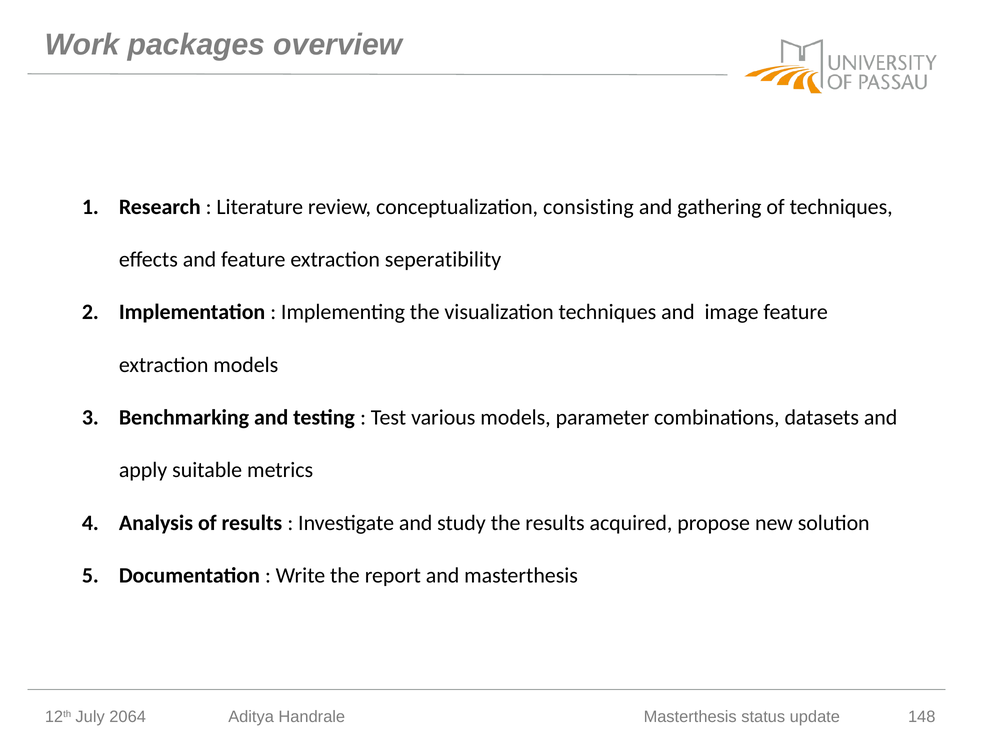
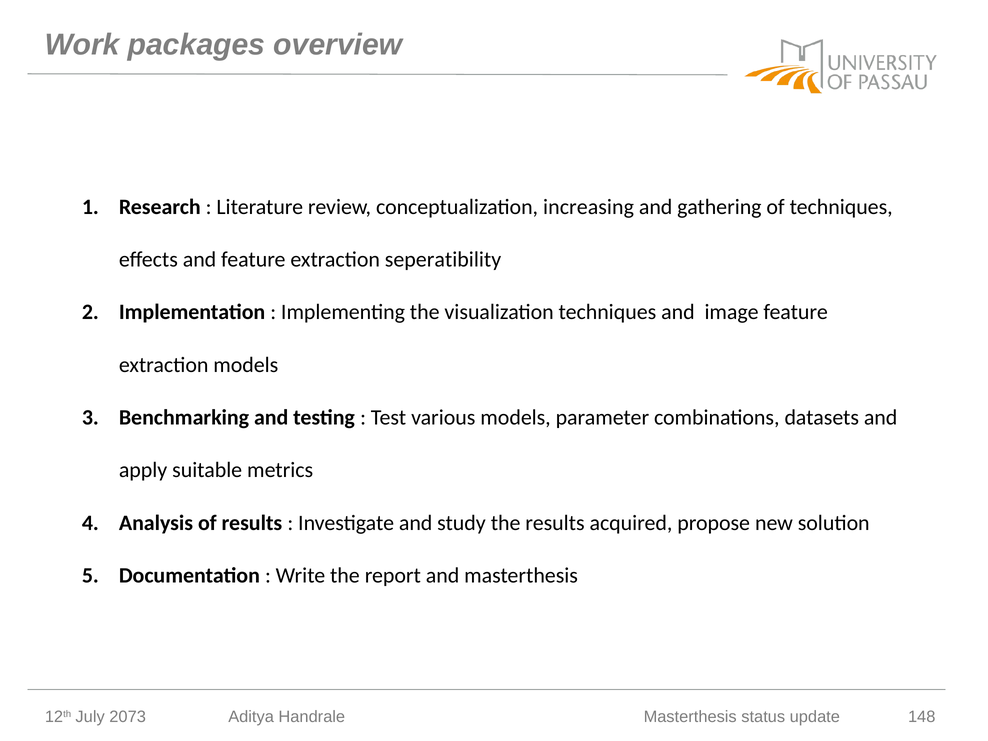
consisting: consisting -> increasing
2064: 2064 -> 2073
